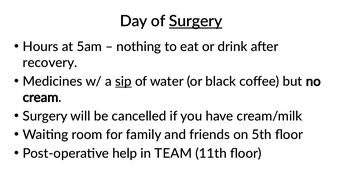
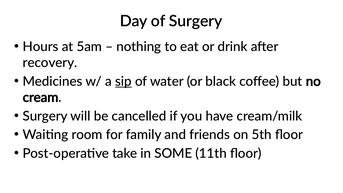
Surgery at (196, 21) underline: present -> none
help: help -> take
TEAM: TEAM -> SOME
